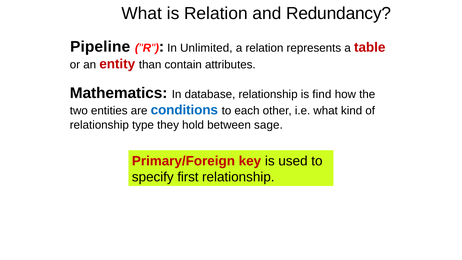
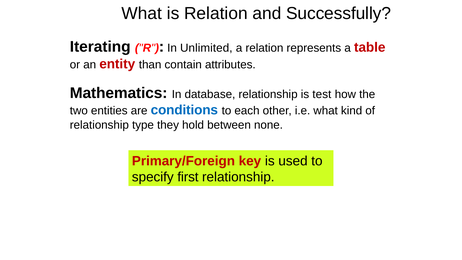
Redundancy: Redundancy -> Successfully
Pipeline: Pipeline -> Iterating
find: find -> test
sage: sage -> none
